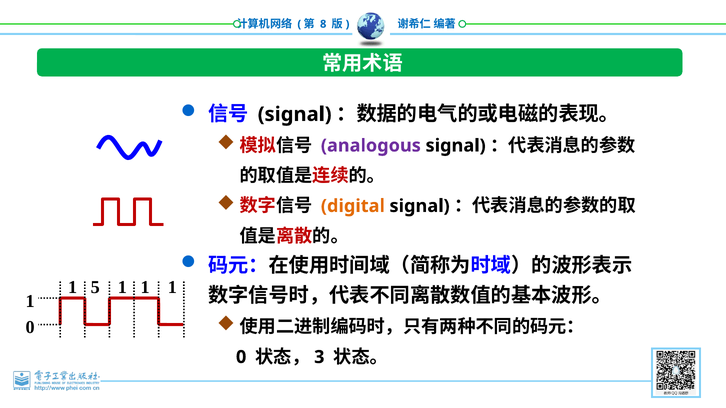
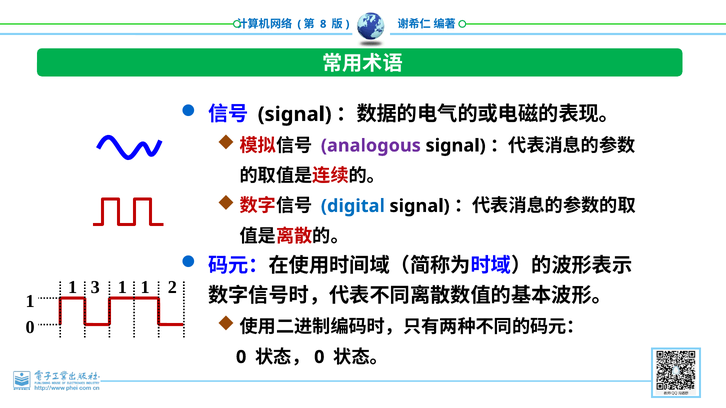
digital colour: orange -> blue
5: 5 -> 3
1 1 1: 1 -> 2
3 at (319, 357): 3 -> 0
